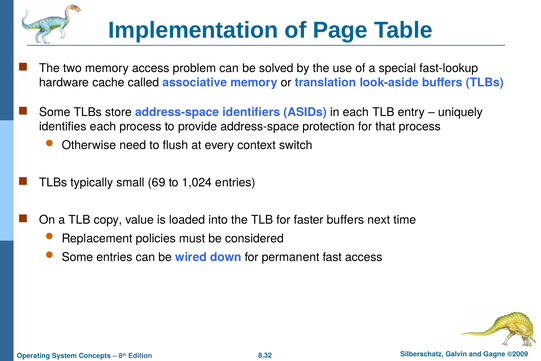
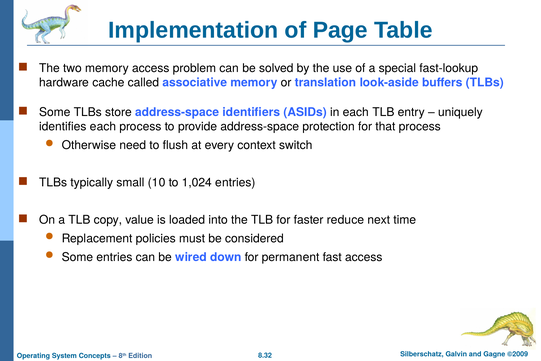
69: 69 -> 10
faster buffers: buffers -> reduce
